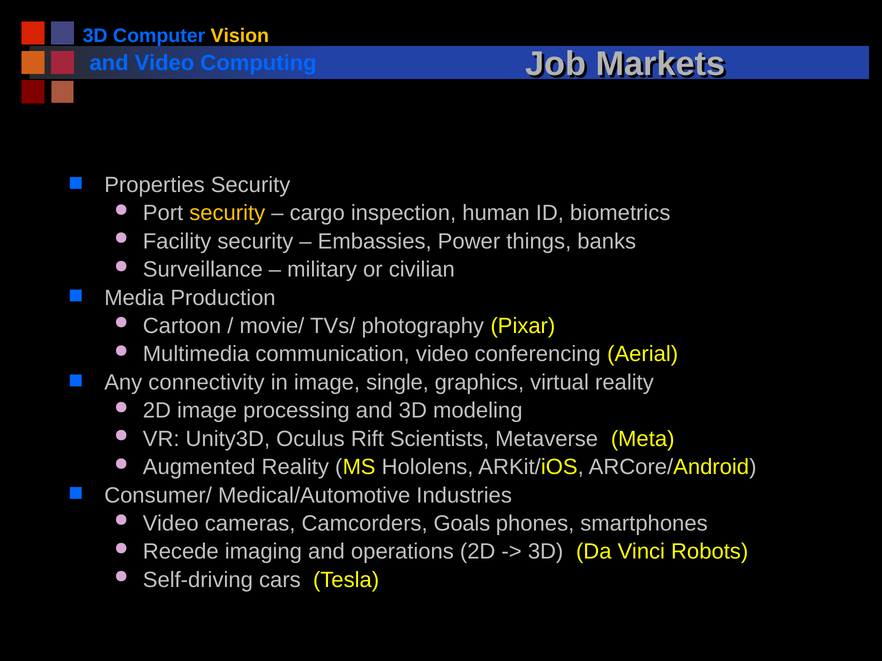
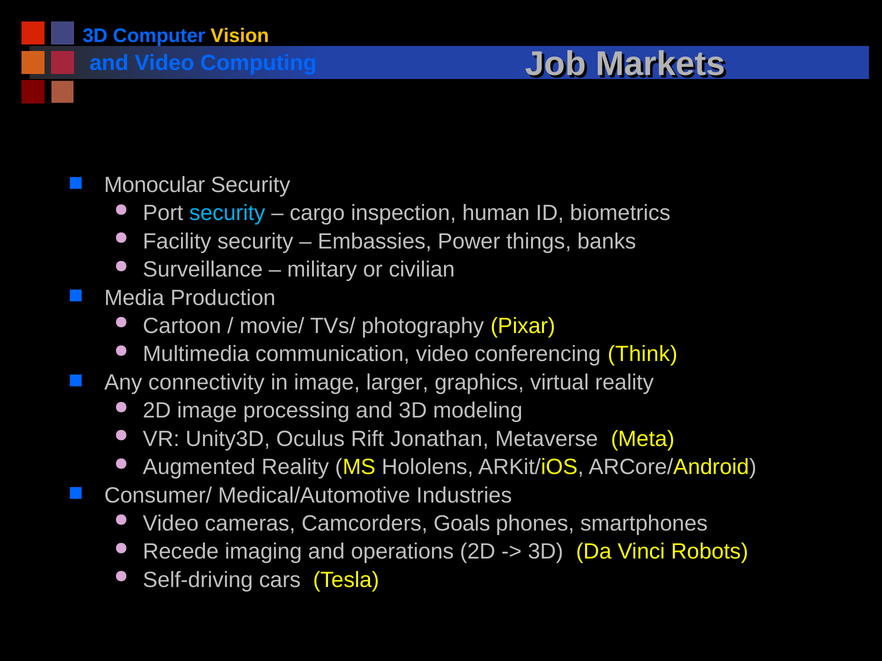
Properties: Properties -> Monocular
security at (227, 213) colour: yellow -> light blue
Aerial: Aerial -> Think
single: single -> larger
Scientists: Scientists -> Jonathan
